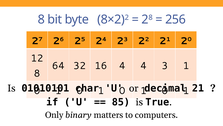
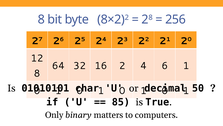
16 4: 4 -> 2
3: 3 -> 6
21 at (198, 88): 21 -> 50
